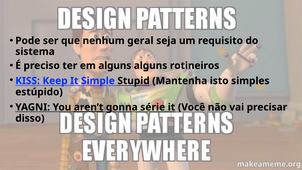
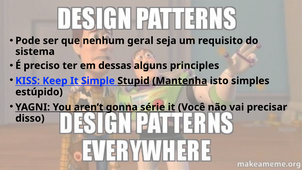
em alguns: alguns -> dessas
rotineiros: rotineiros -> principles
Mantenha underline: none -> present
